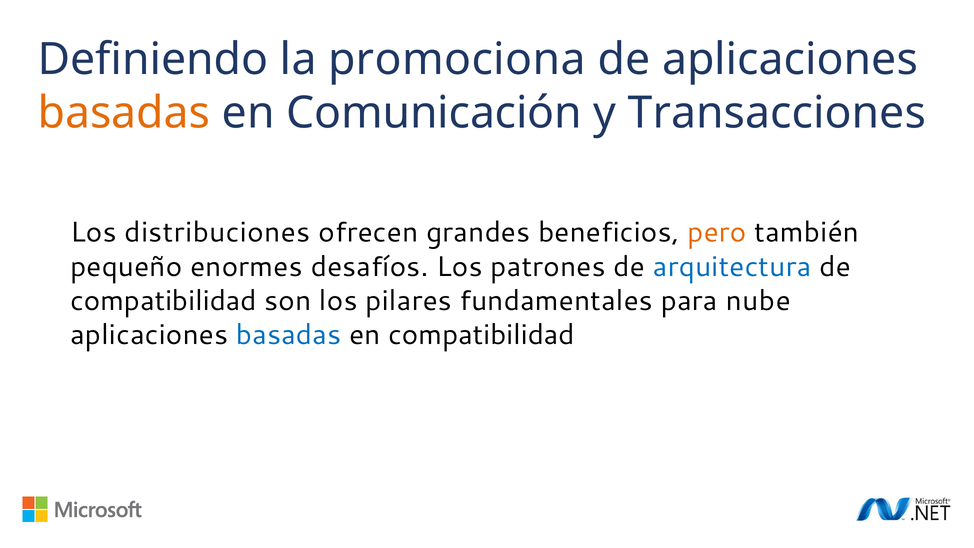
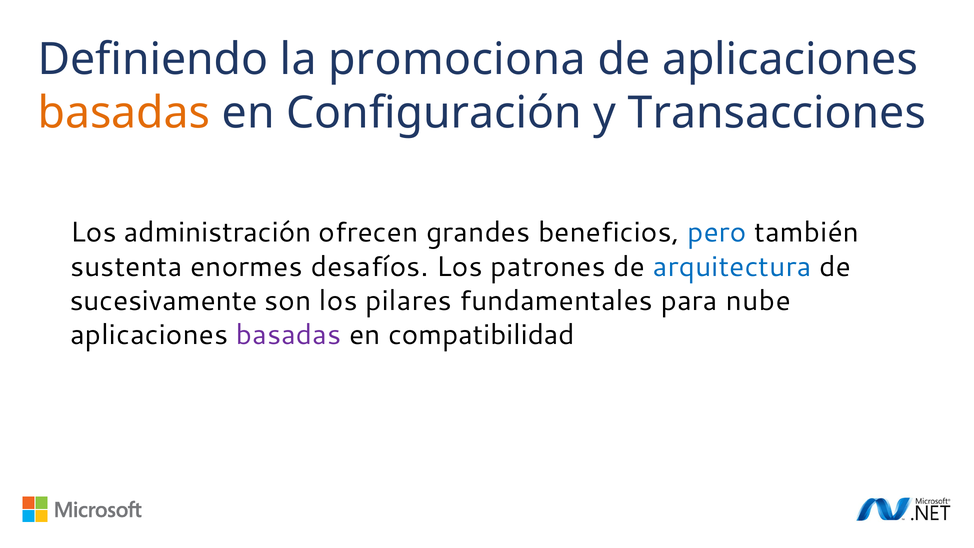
Comunicación: Comunicación -> Configuración
distribuciones: distribuciones -> administración
pero colour: orange -> blue
pequeño: pequeño -> sustenta
compatibilidad at (163, 301): compatibilidad -> sucesivamente
basadas at (289, 335) colour: blue -> purple
